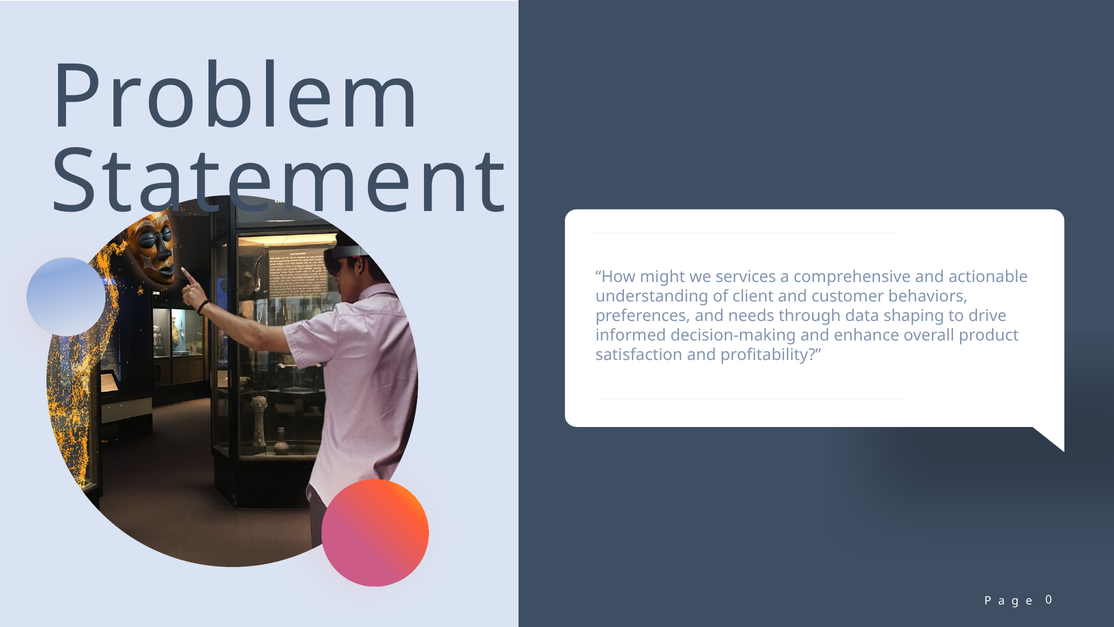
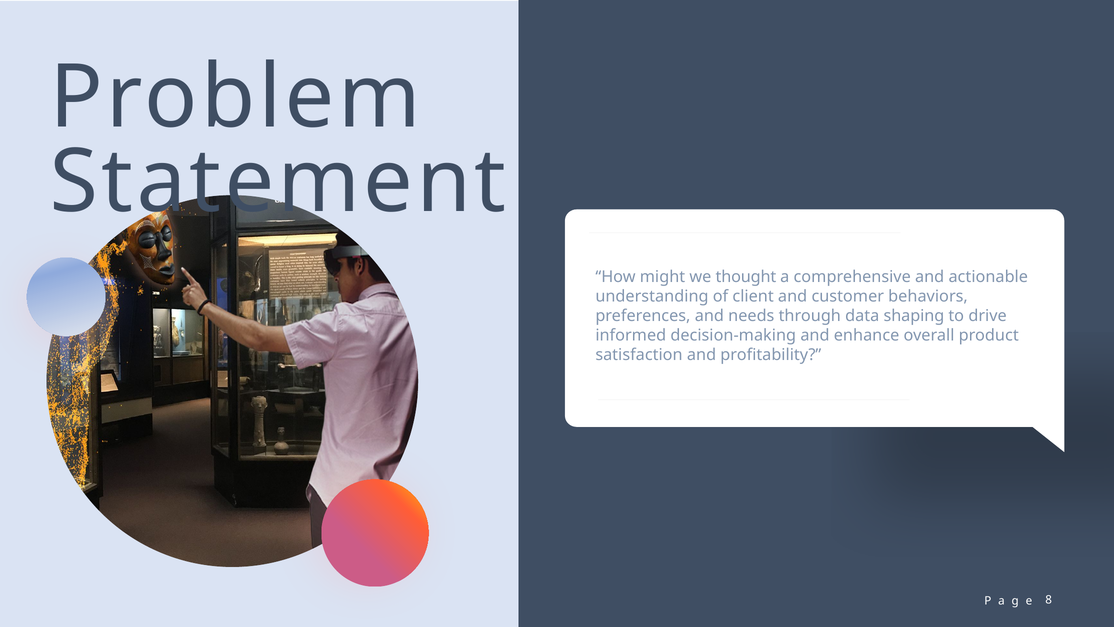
services: services -> thought
0: 0 -> 8
